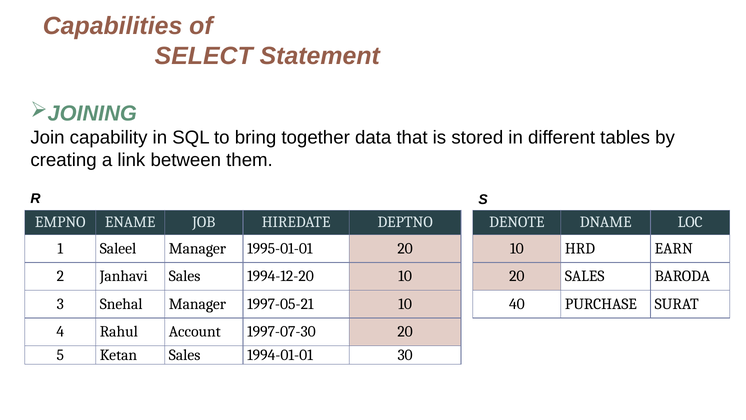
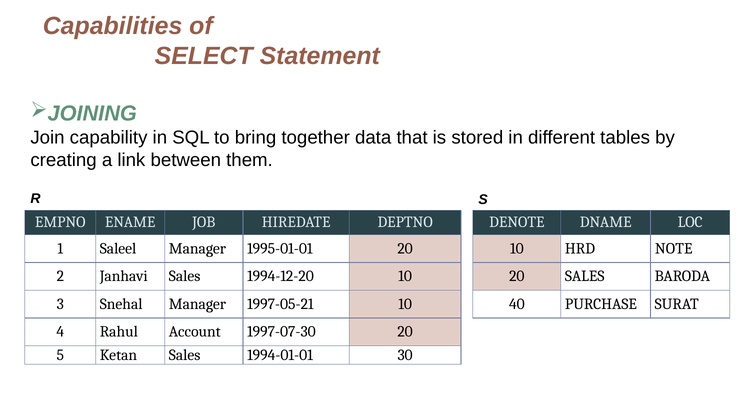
EARN: EARN -> NOTE
